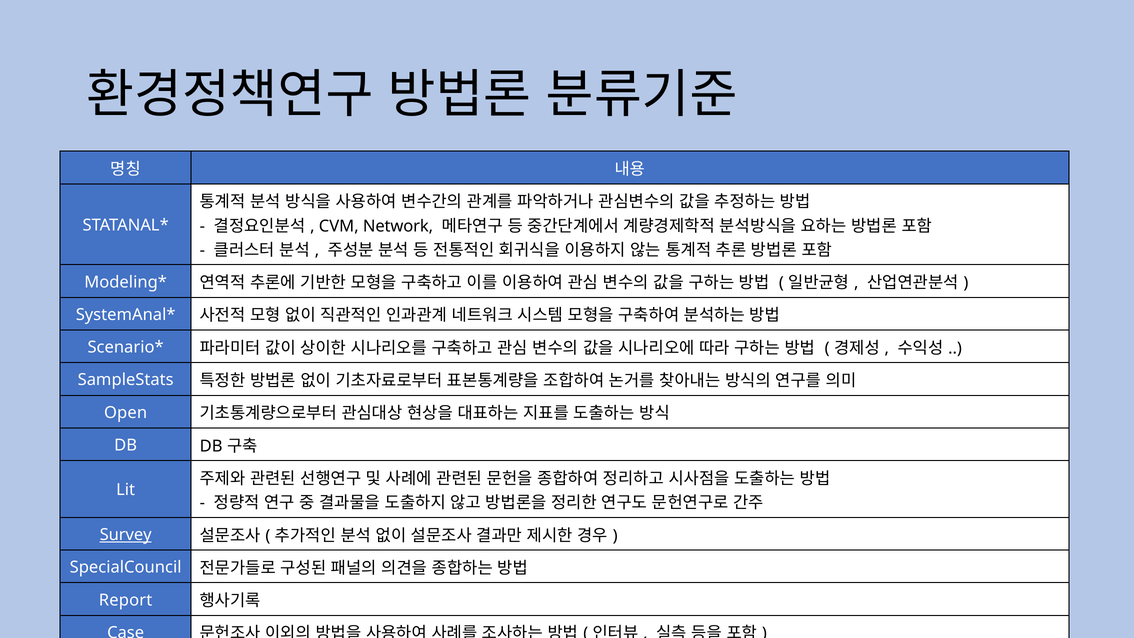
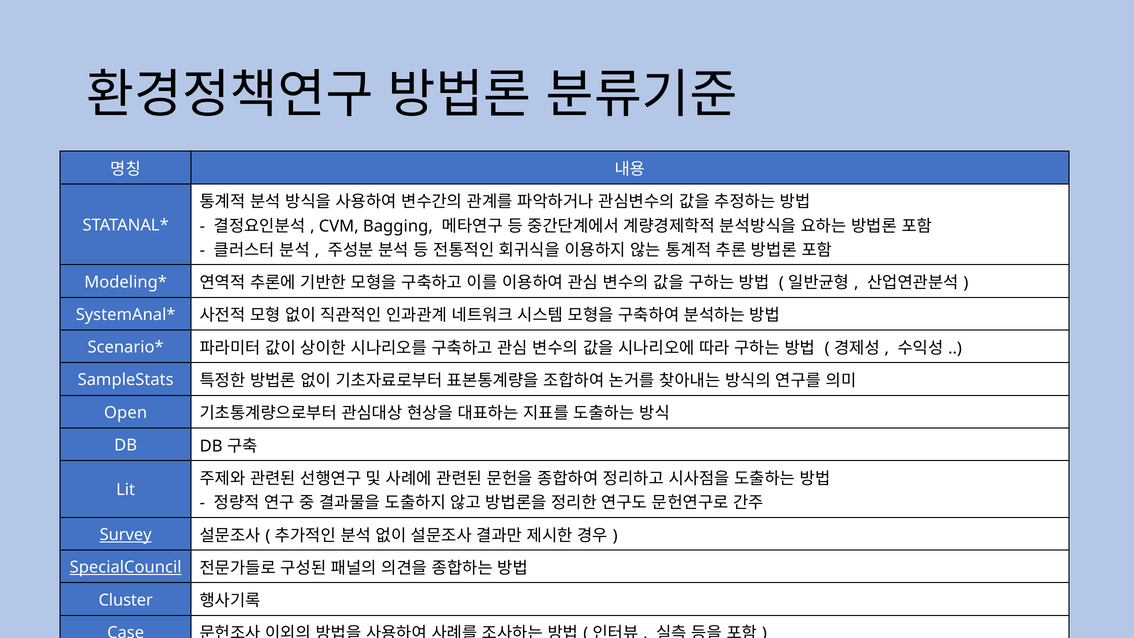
Network: Network -> Bagging
SpecialCouncil underline: none -> present
Report: Report -> Cluster
